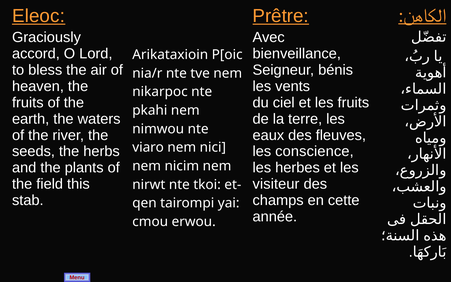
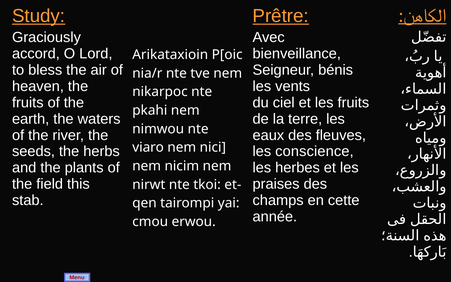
Eleoc: Eleoc -> Study
visiteur: visiteur -> praises
